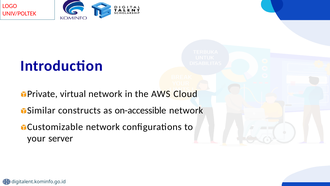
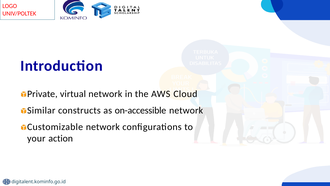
server: server -> action
